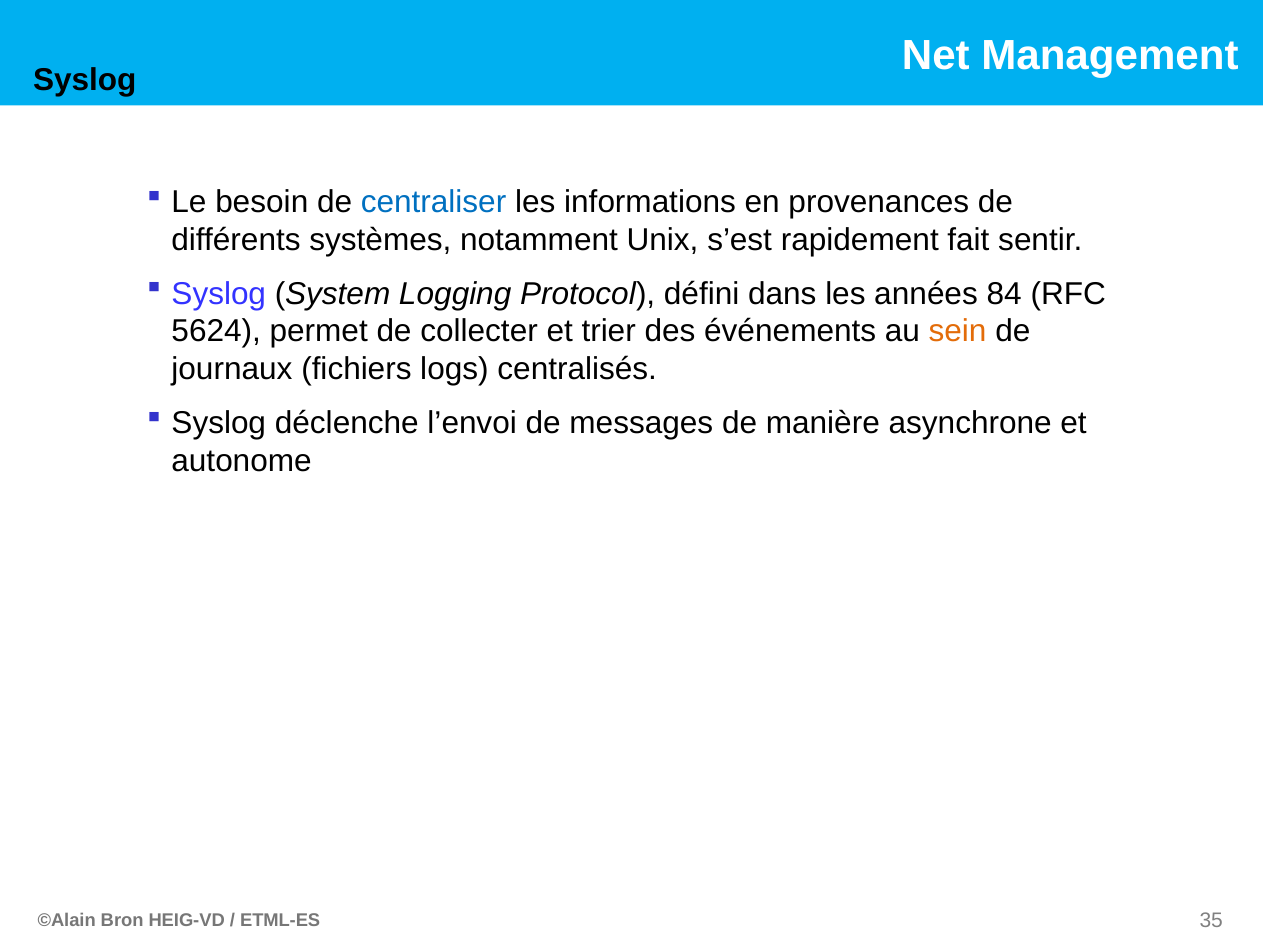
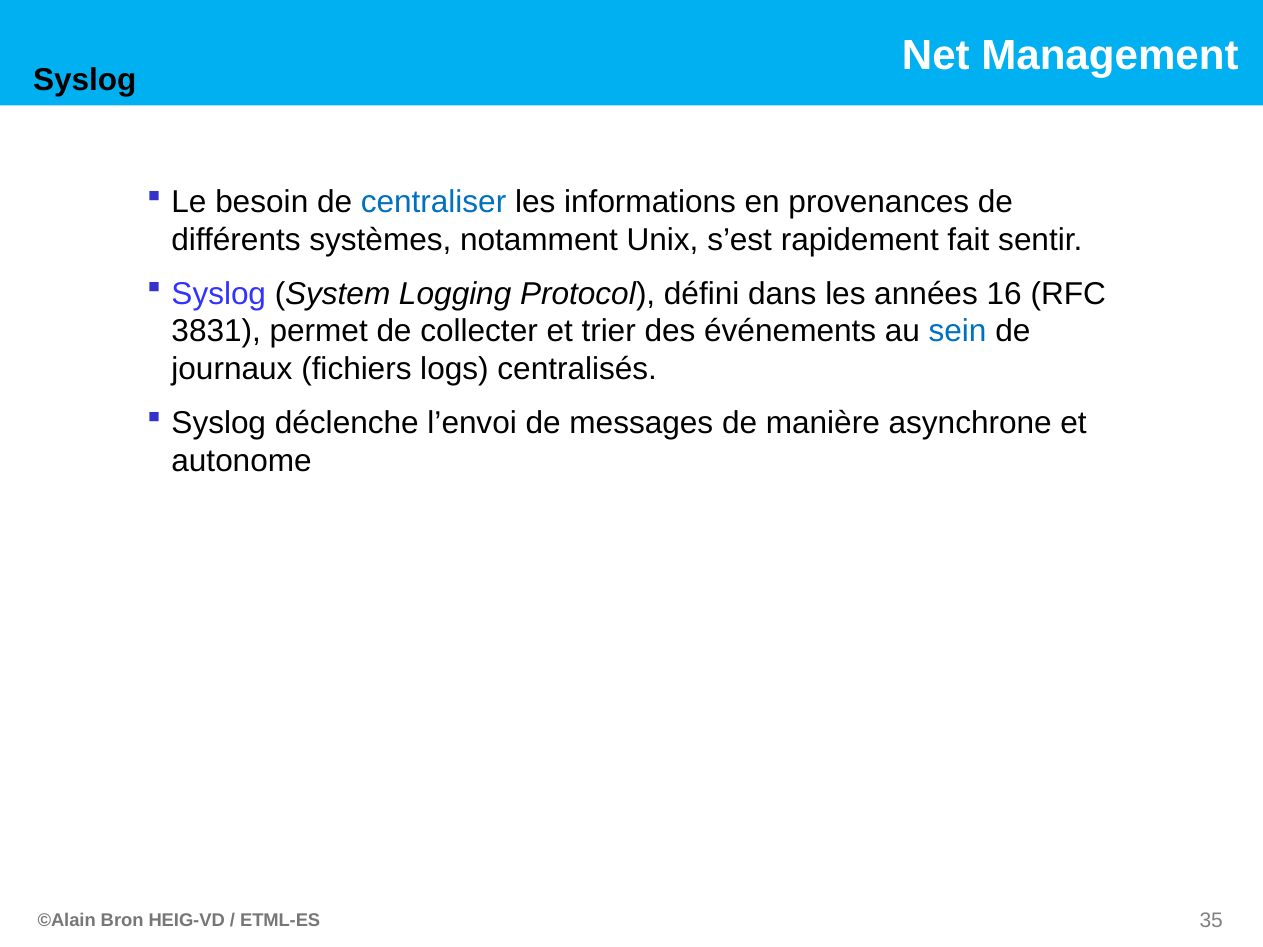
84: 84 -> 16
5624: 5624 -> 3831
sein colour: orange -> blue
